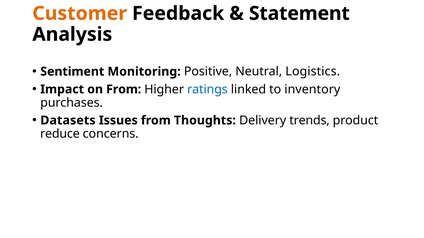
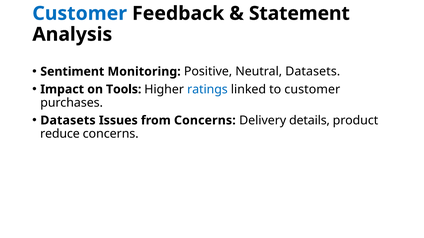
Customer at (80, 13) colour: orange -> blue
Neutral Logistics: Logistics -> Datasets
on From: From -> Tools
to inventory: inventory -> customer
from Thoughts: Thoughts -> Concerns
trends: trends -> details
